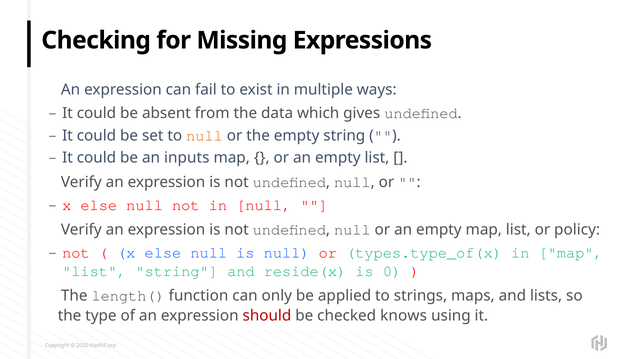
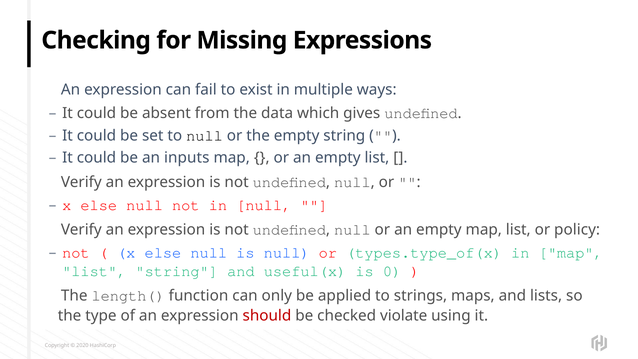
null at (205, 136) colour: orange -> black
reside(x: reside(x -> useful(x
knows: knows -> violate
